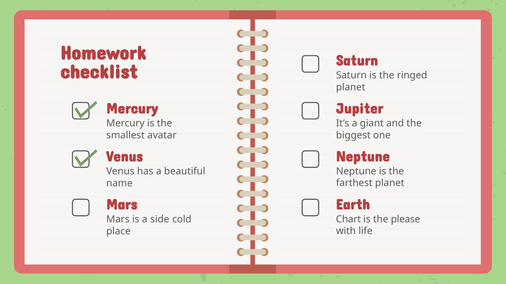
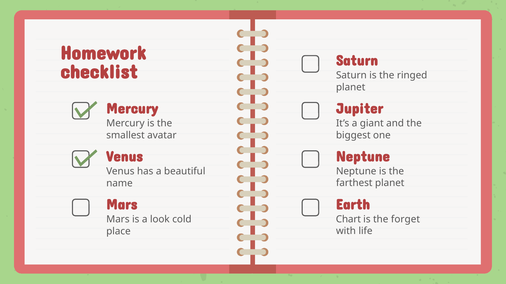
side: side -> look
please: please -> forget
